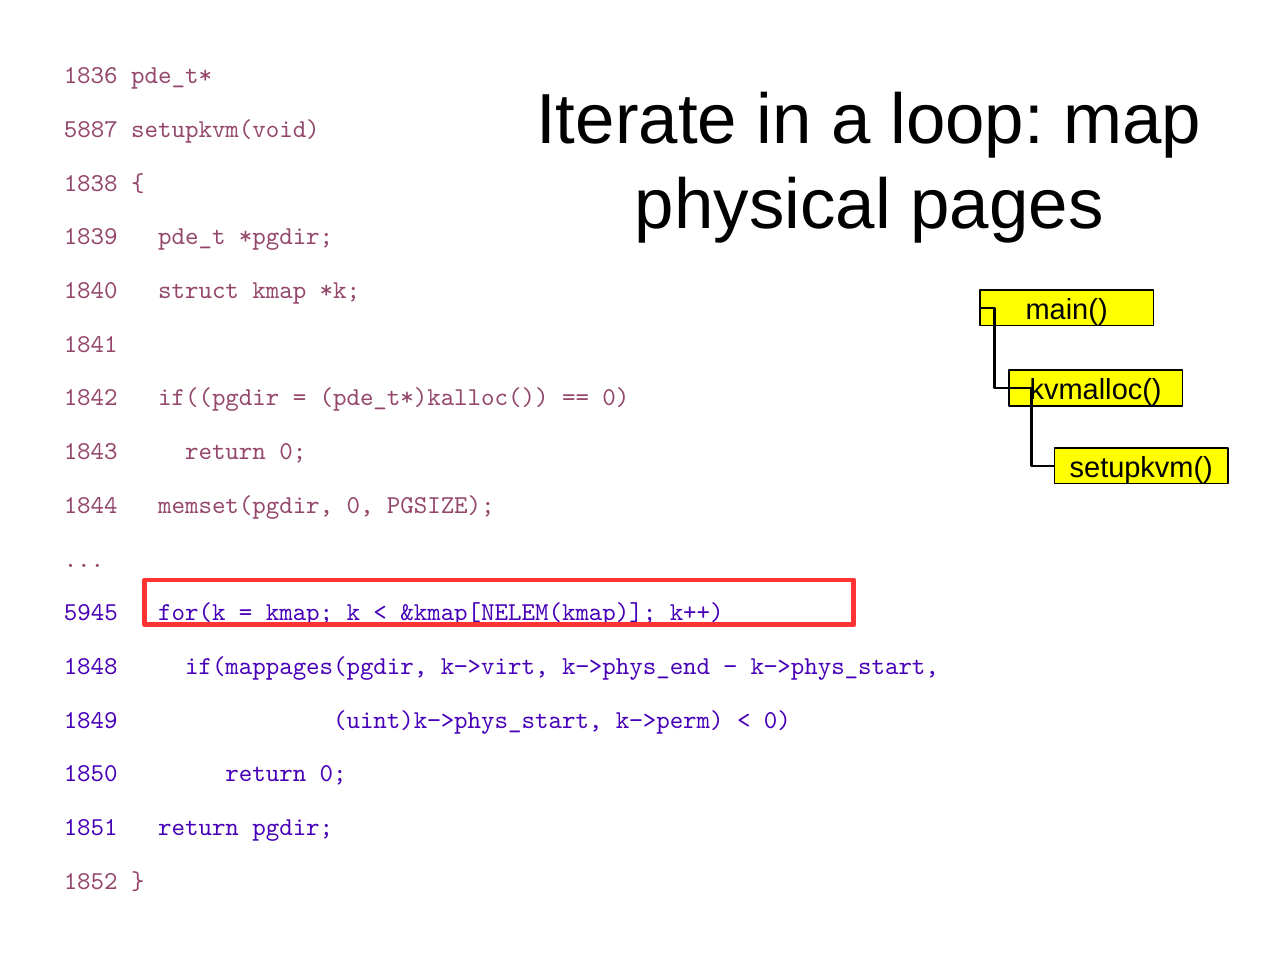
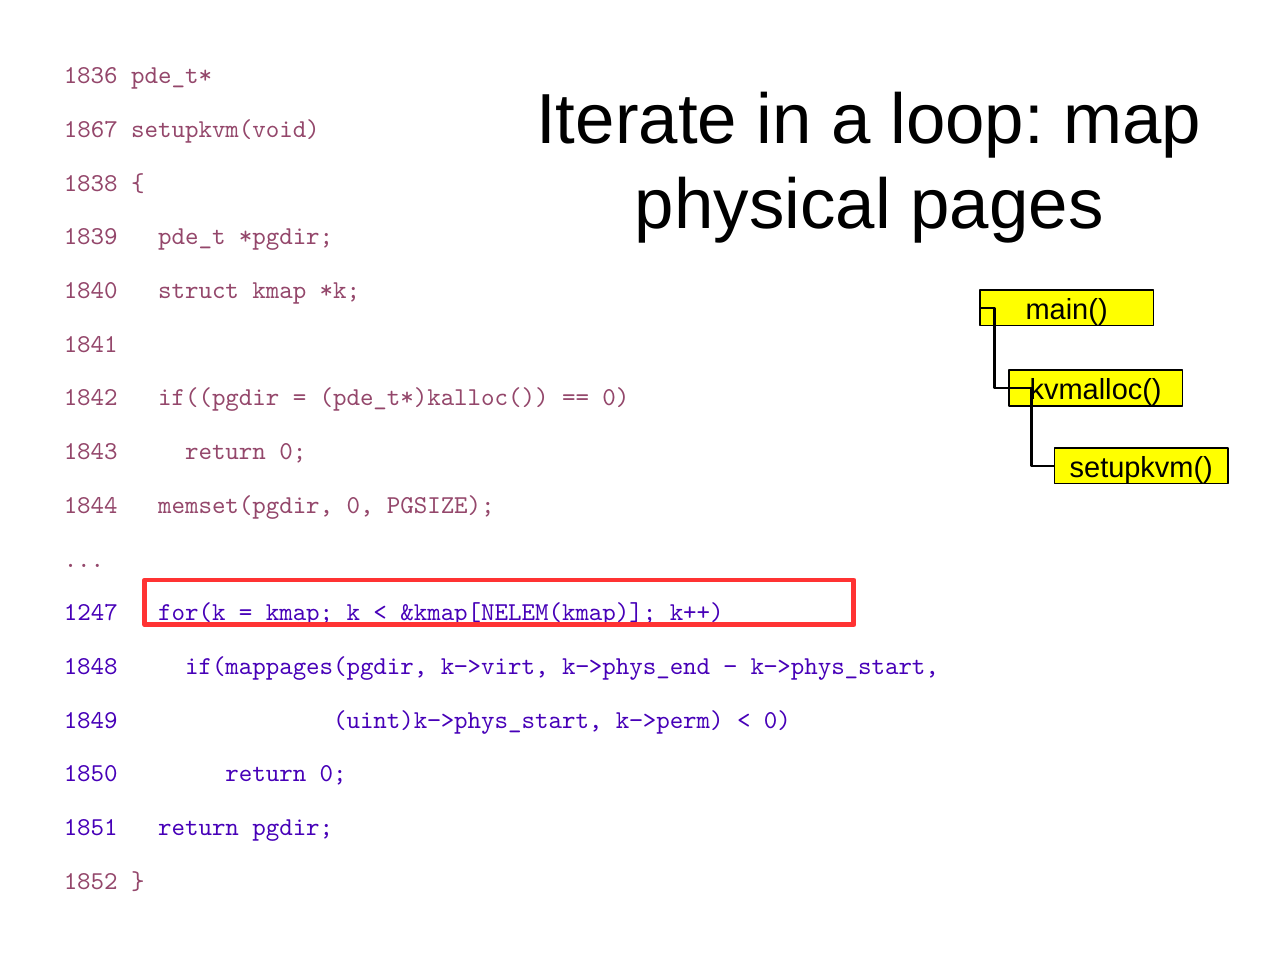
5887: 5887 -> 1867
5945: 5945 -> 1247
